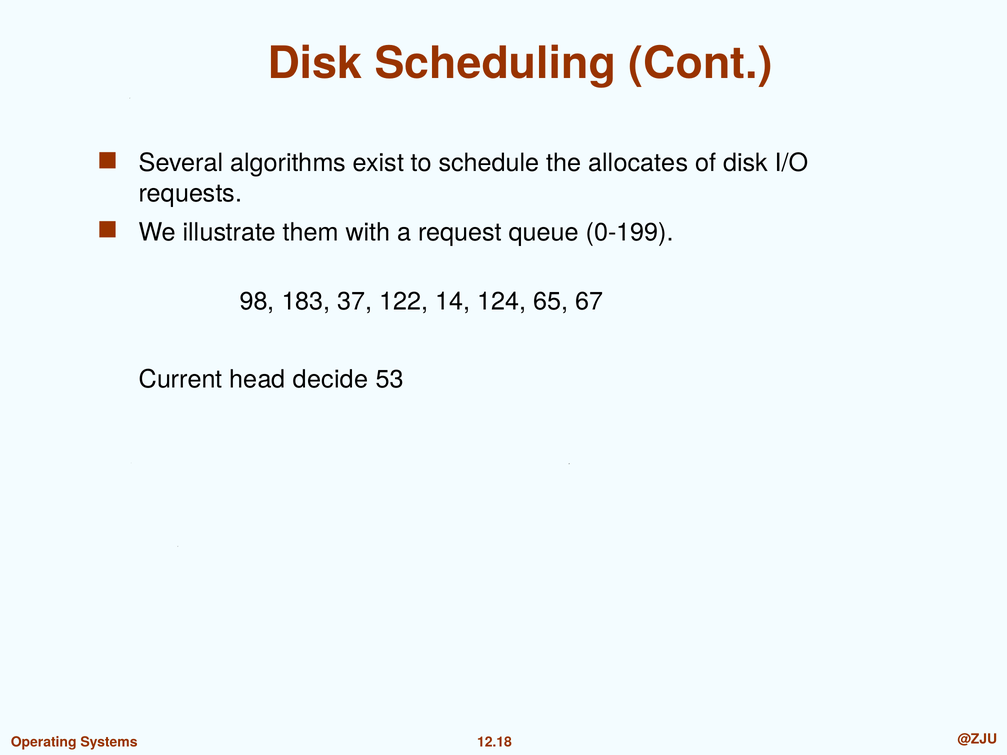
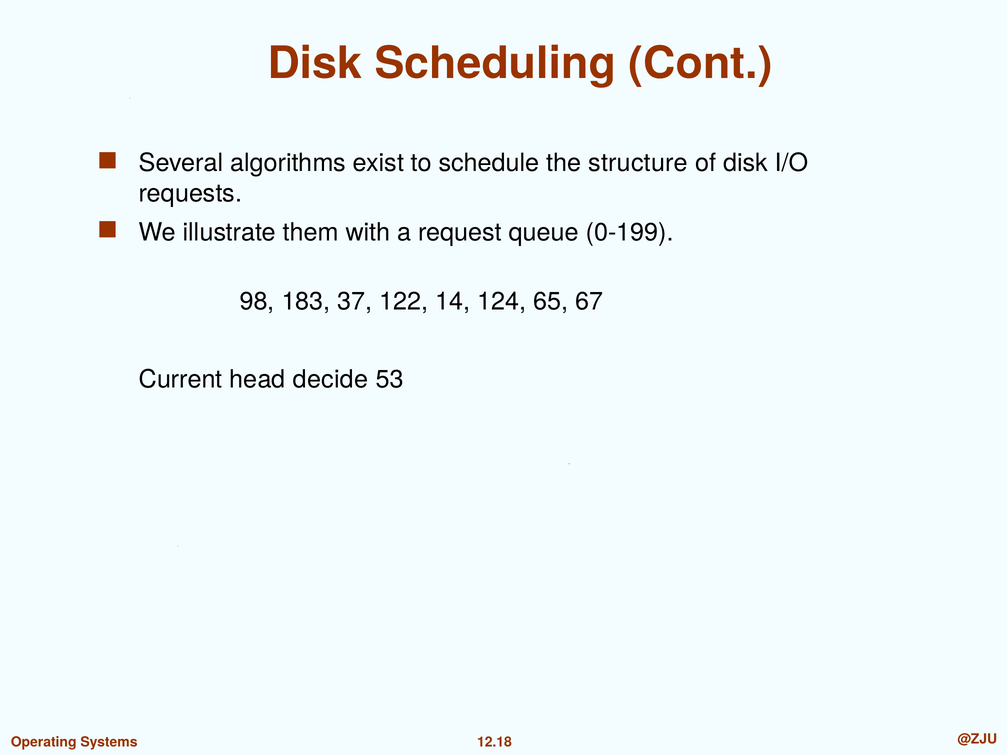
allocates: allocates -> structure
